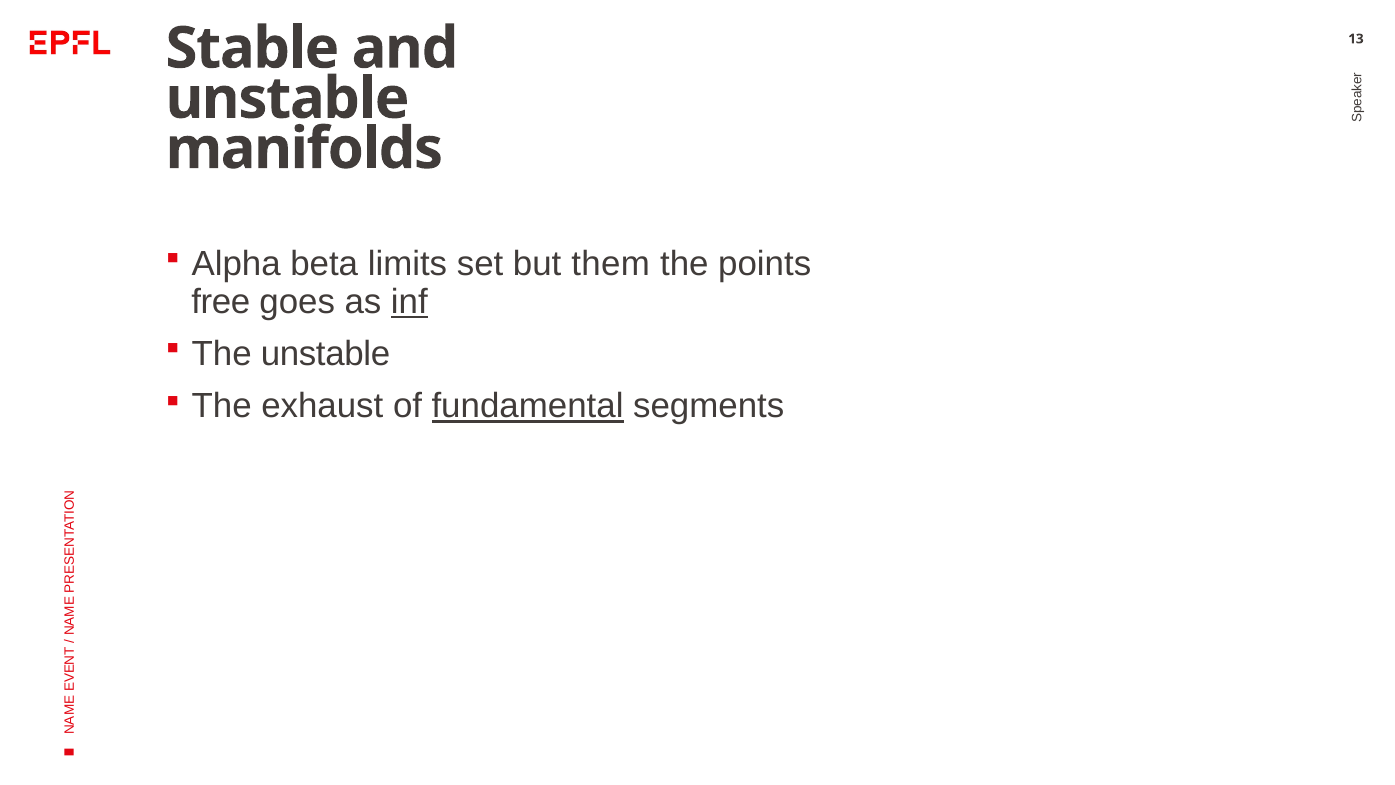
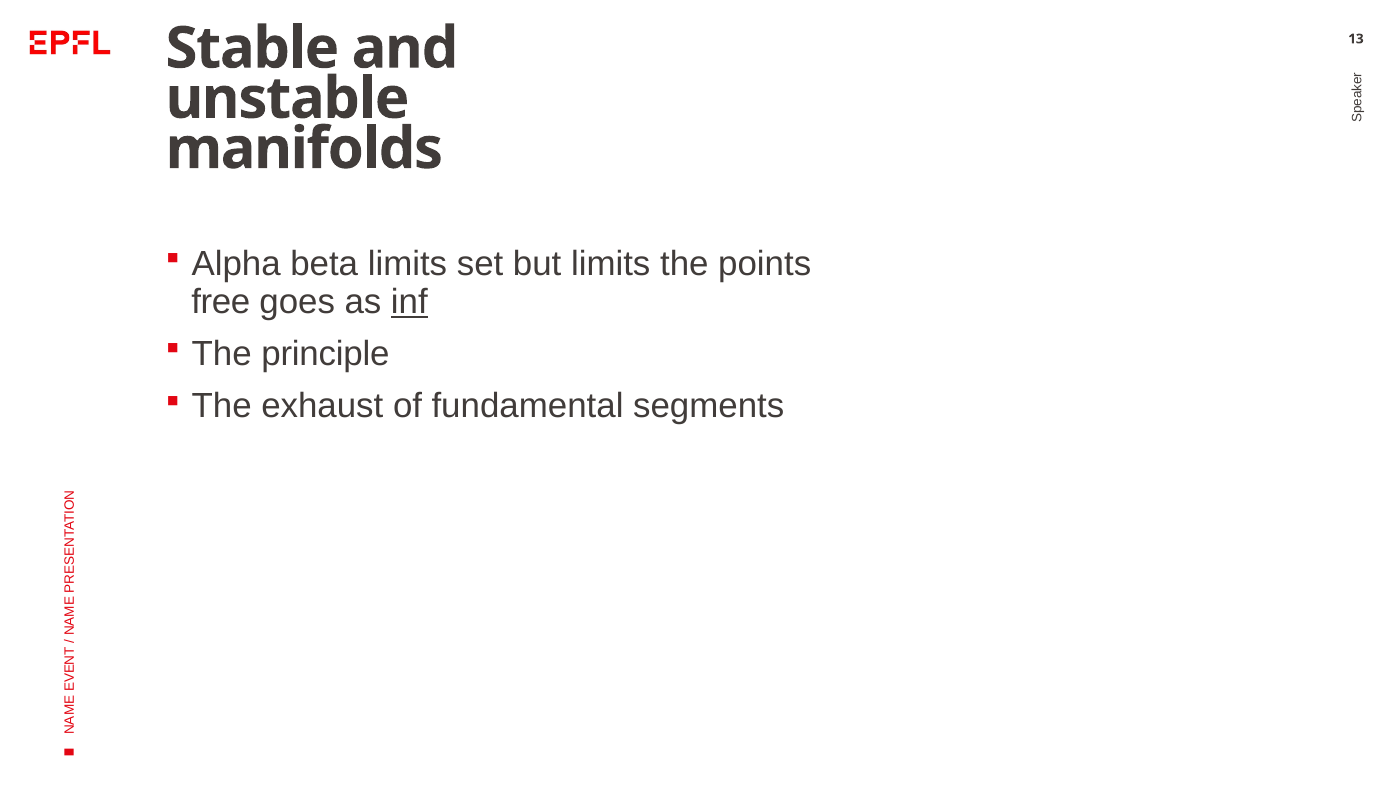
but them: them -> limits
The unstable: unstable -> principle
fundamental underline: present -> none
